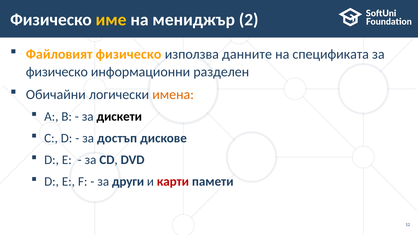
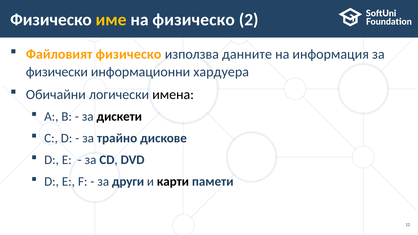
на мениджър: мениджър -> физическо
спецификата: спецификата -> информация
физическо at (57, 72): физическо -> физически
разделен: разделен -> хардуера
имена colour: orange -> black
достъп: достъп -> трайно
карти colour: red -> black
